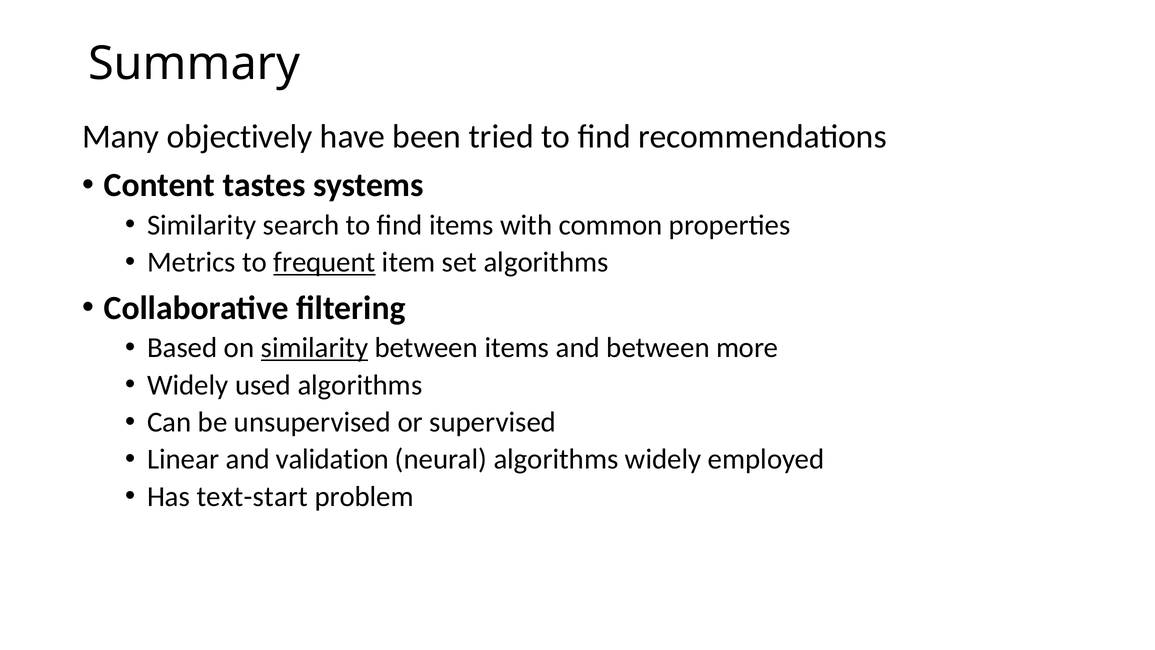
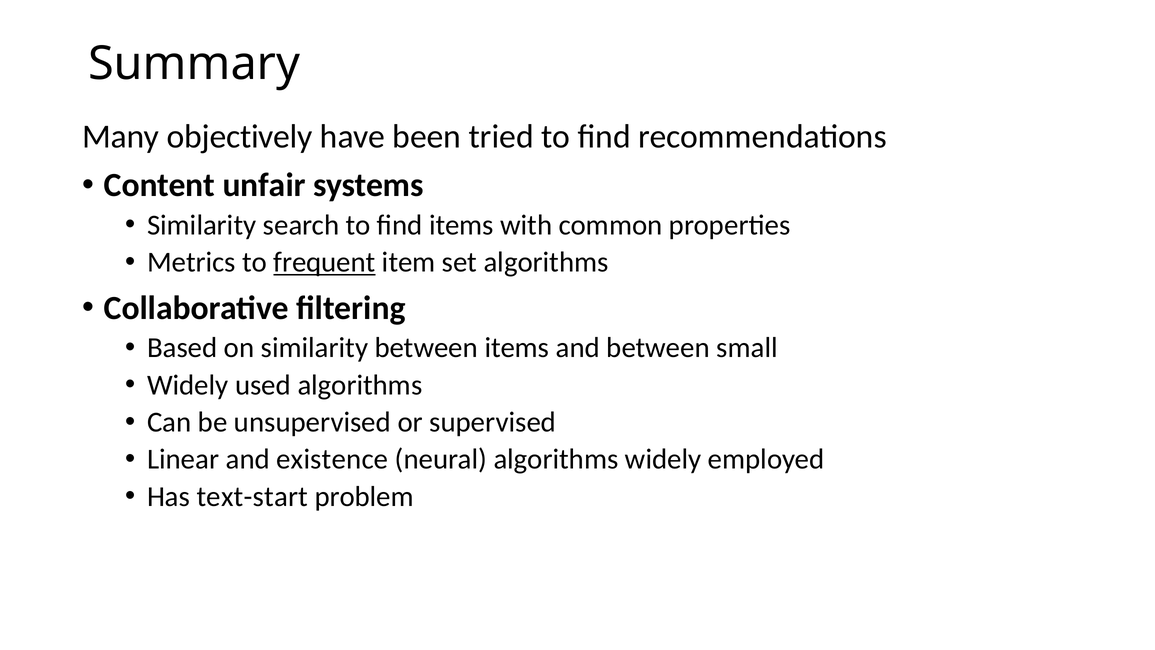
tastes: tastes -> unfair
similarity at (314, 348) underline: present -> none
more: more -> small
validation: validation -> existence
